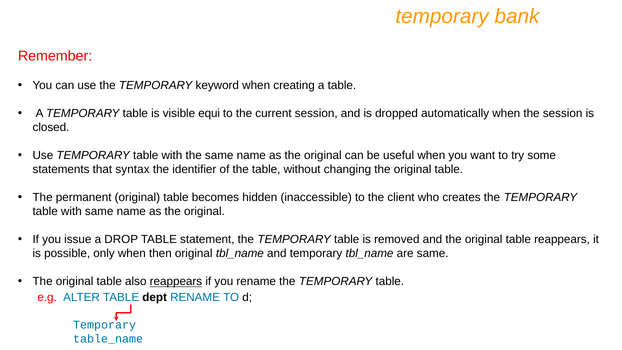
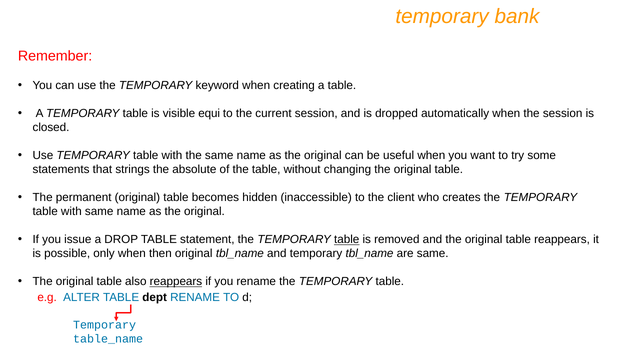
syntax: syntax -> strings
identifier: identifier -> absolute
table at (347, 240) underline: none -> present
